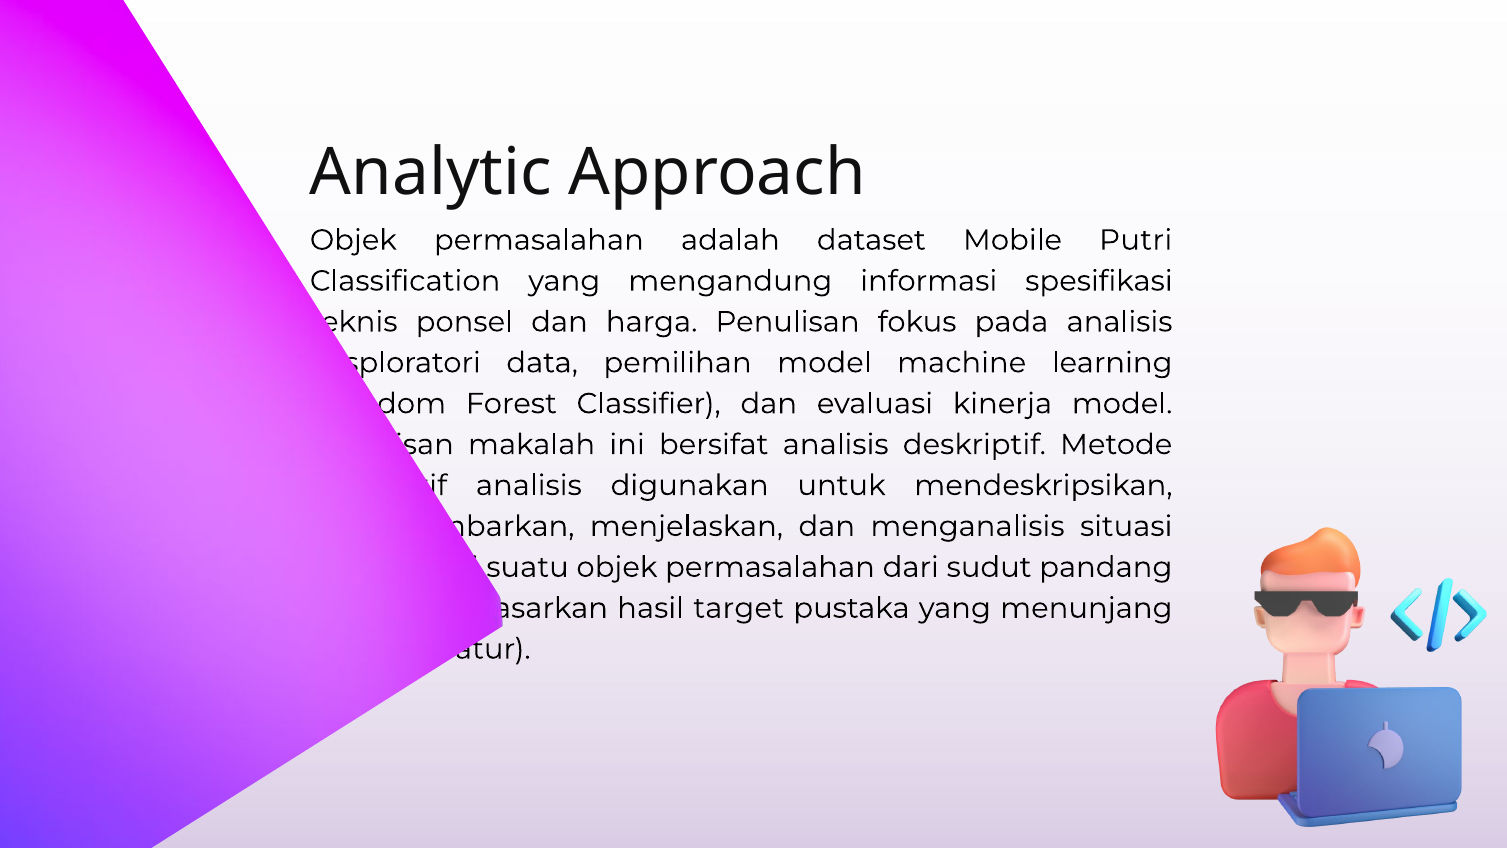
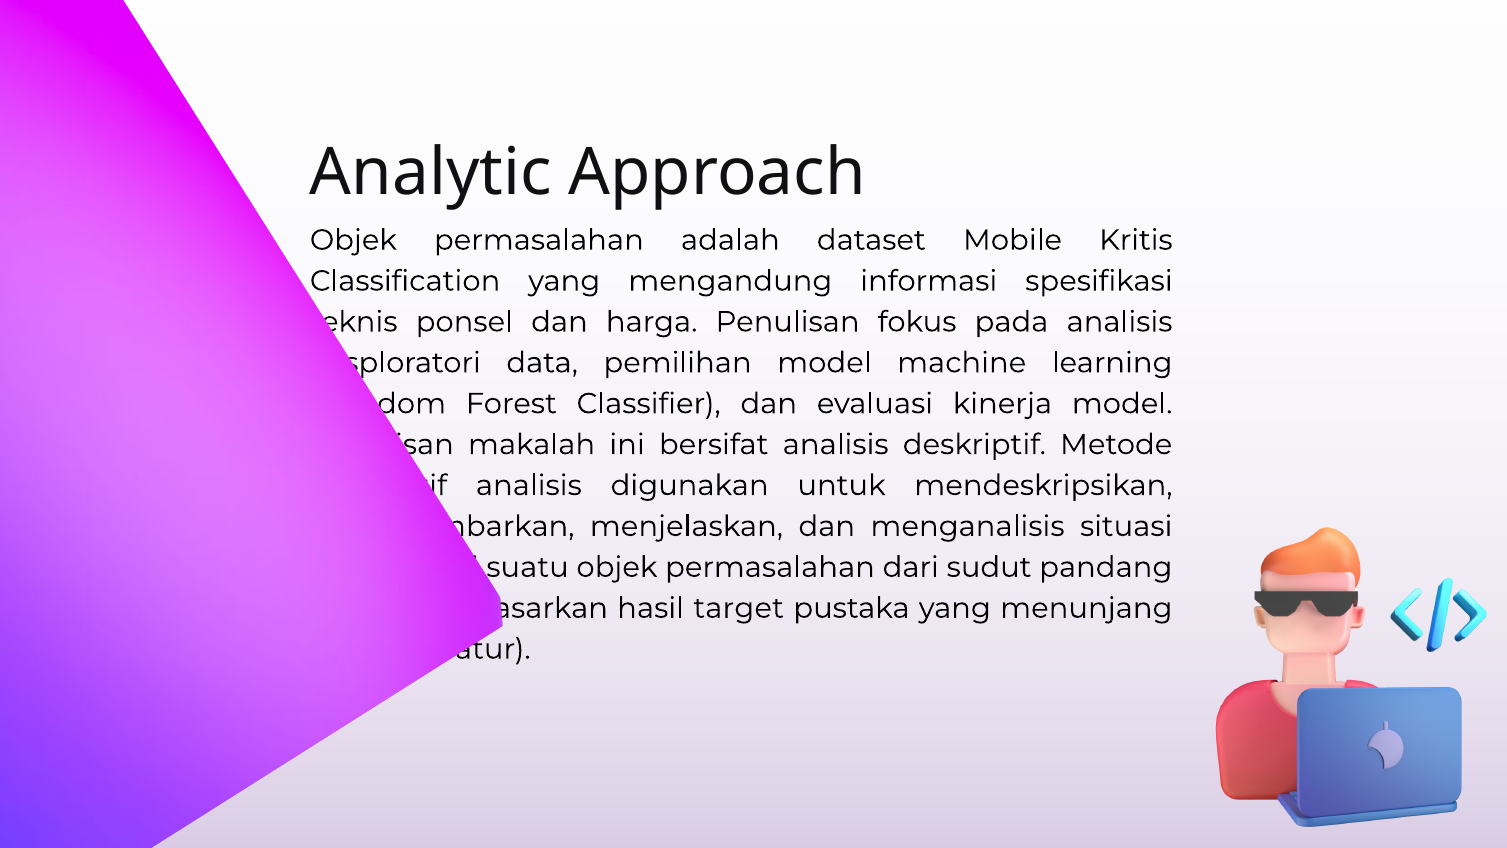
Putri: Putri -> Kritis
